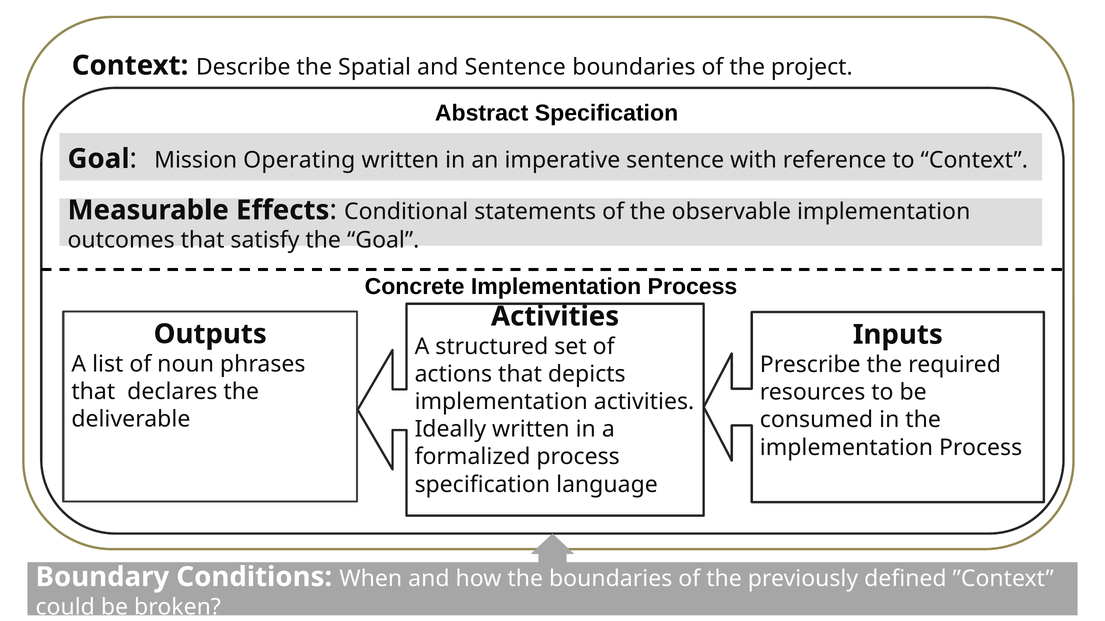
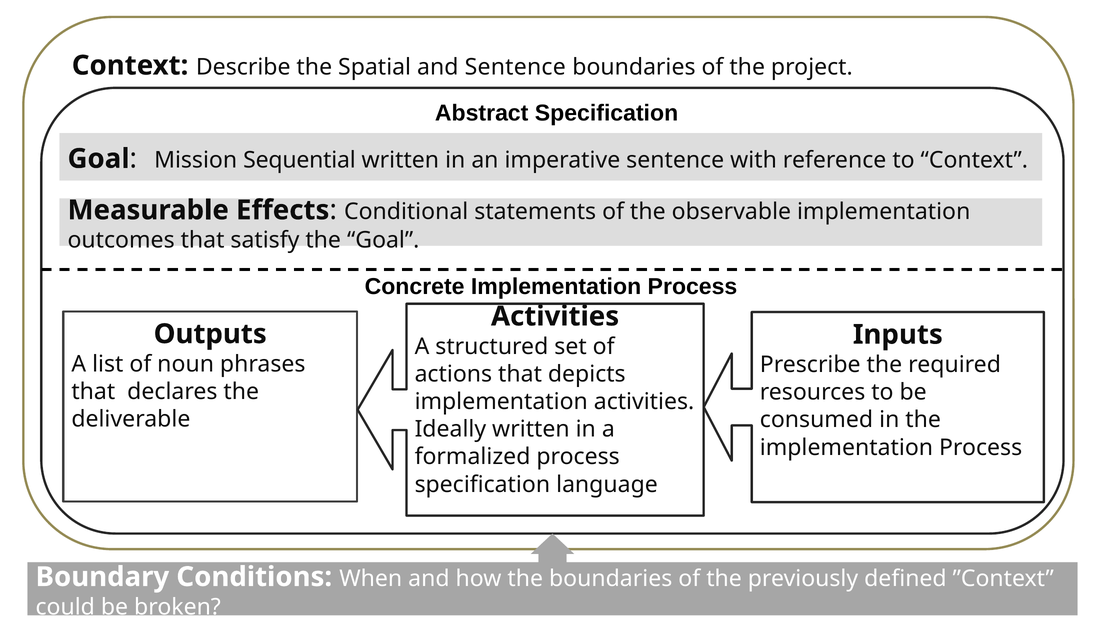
Operating: Operating -> Sequential
